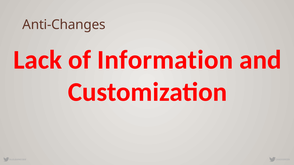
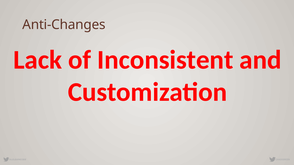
Information: Information -> Inconsistent
